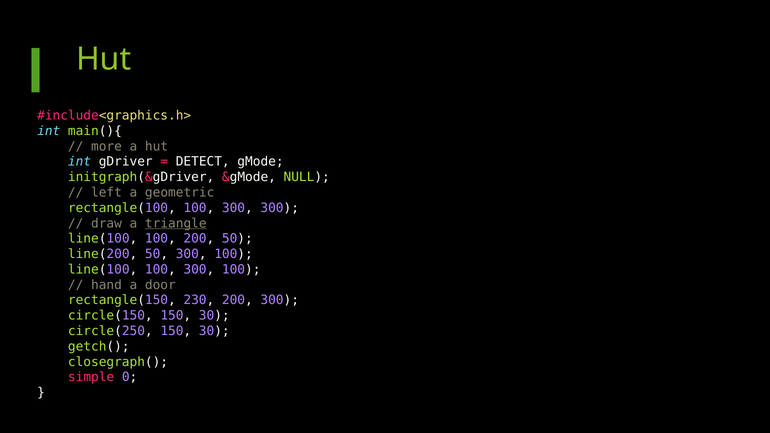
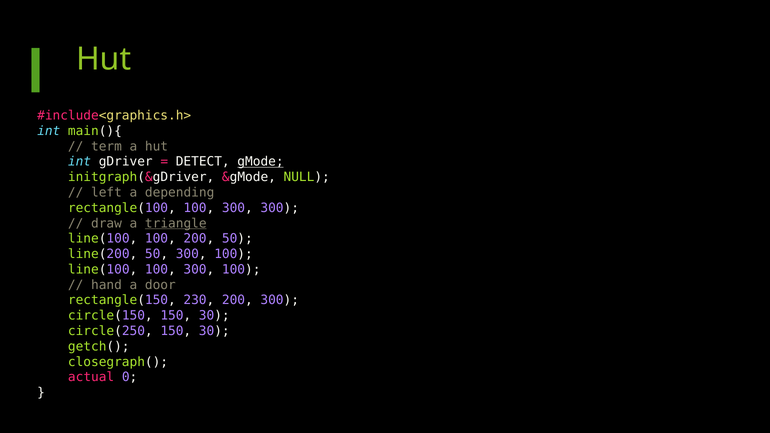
more: more -> term
gMode underline: none -> present
geometric: geometric -> depending
simple: simple -> actual
